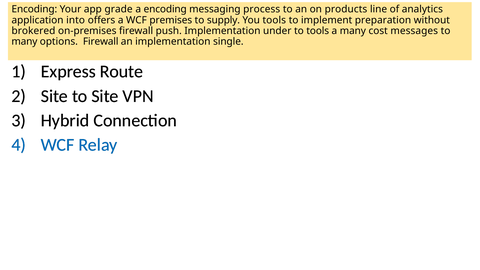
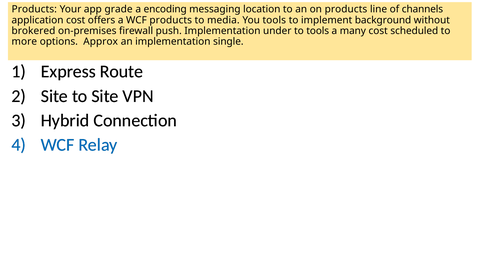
Encoding at (34, 9): Encoding -> Products
process: process -> location
analytics: analytics -> channels
application into: into -> cost
WCF premises: premises -> products
supply: supply -> media
preparation: preparation -> background
messages: messages -> scheduled
many at (24, 42): many -> more
options Firewall: Firewall -> Approx
